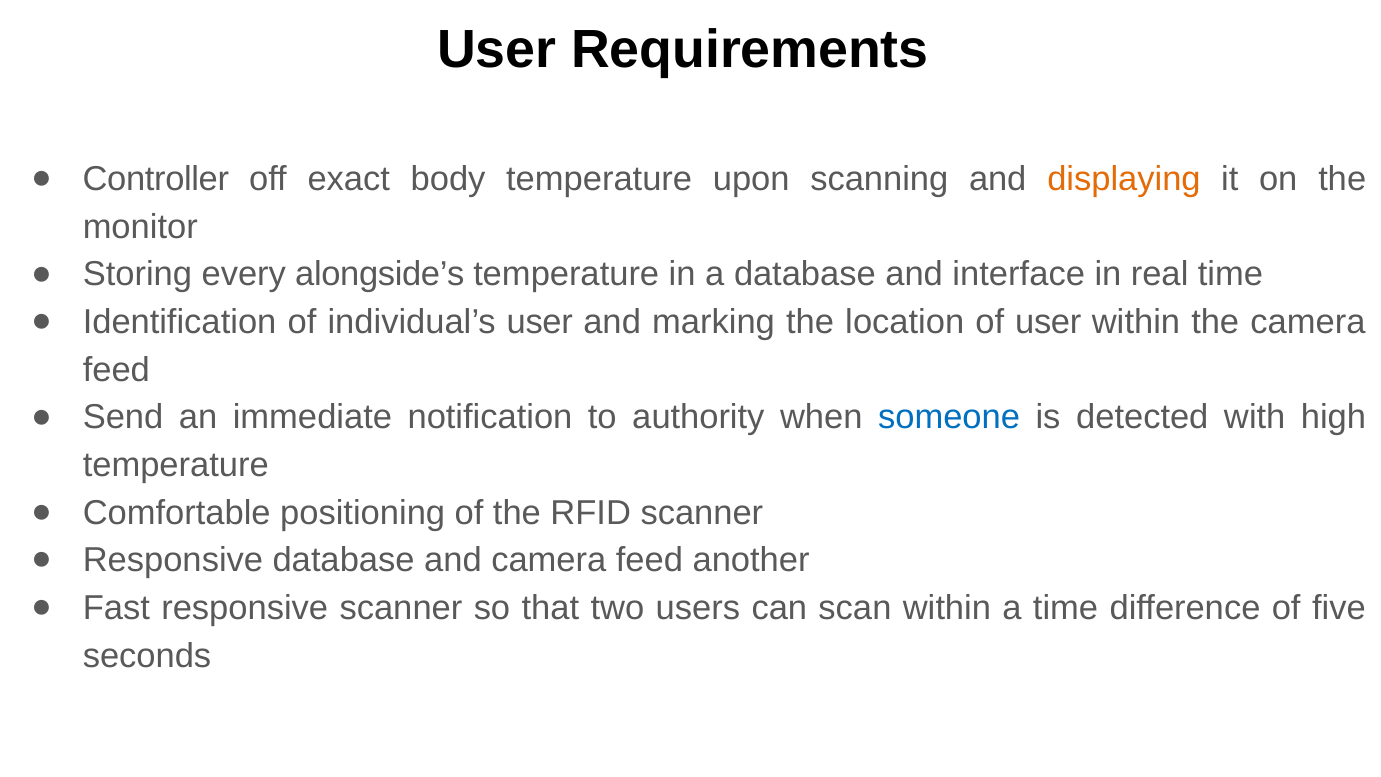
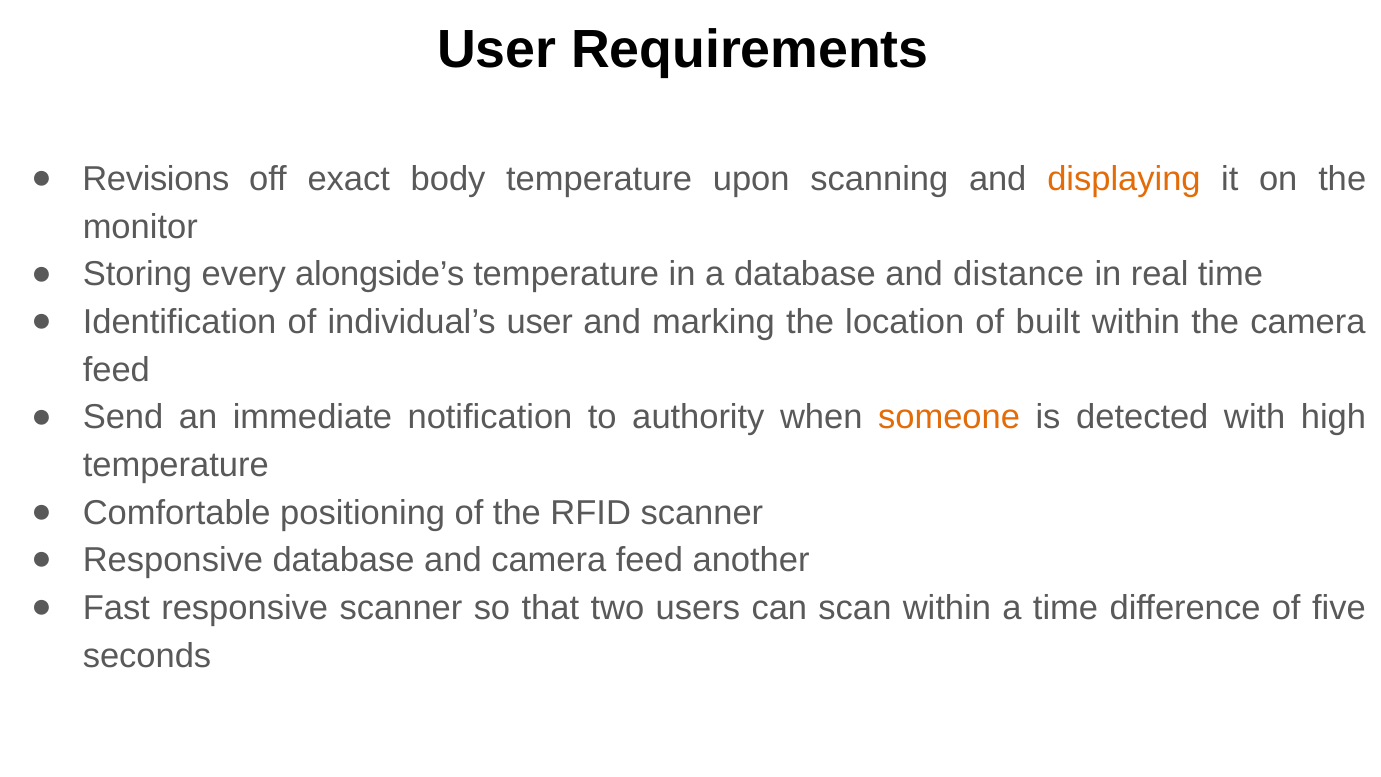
Controller: Controller -> Revisions
interface: interface -> distance
of user: user -> built
someone colour: blue -> orange
